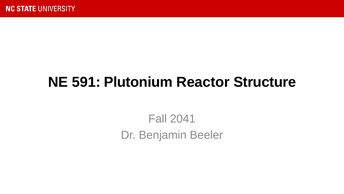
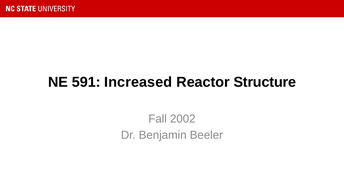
Plutonium: Plutonium -> Increased
2041: 2041 -> 2002
